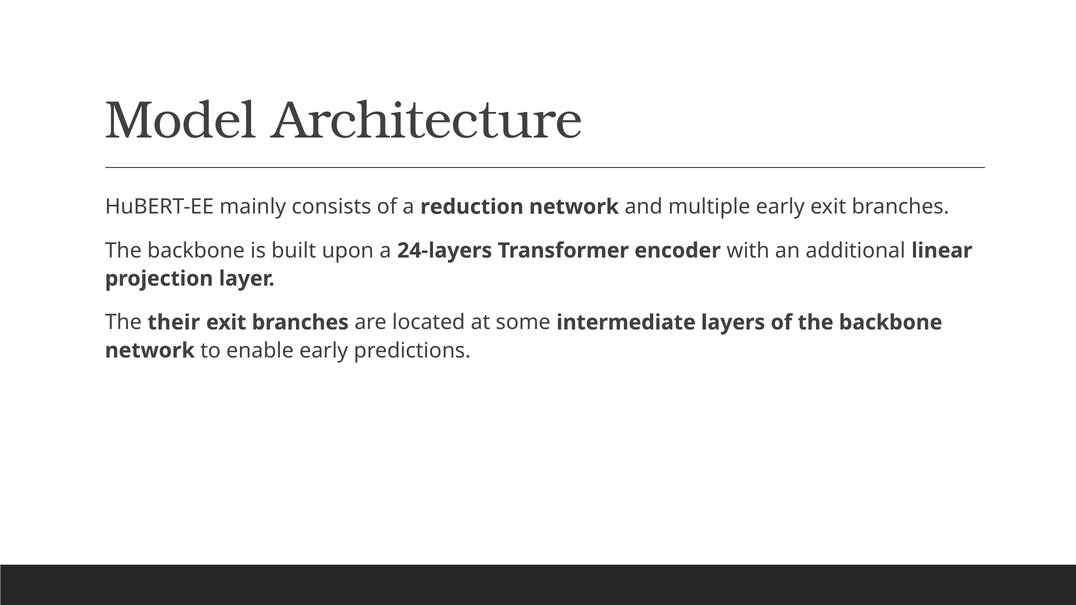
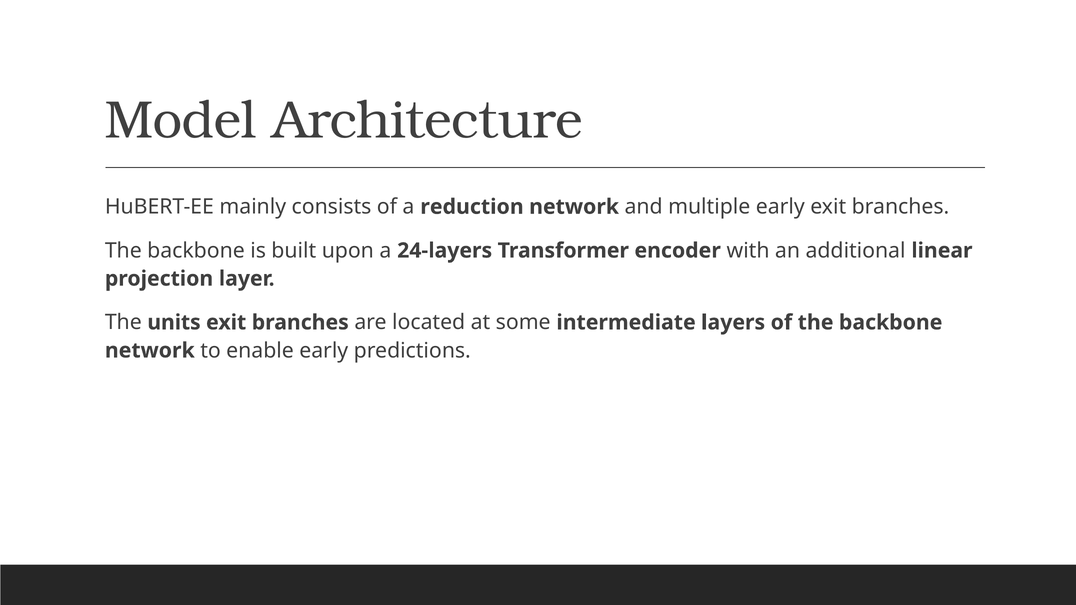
their: their -> units
